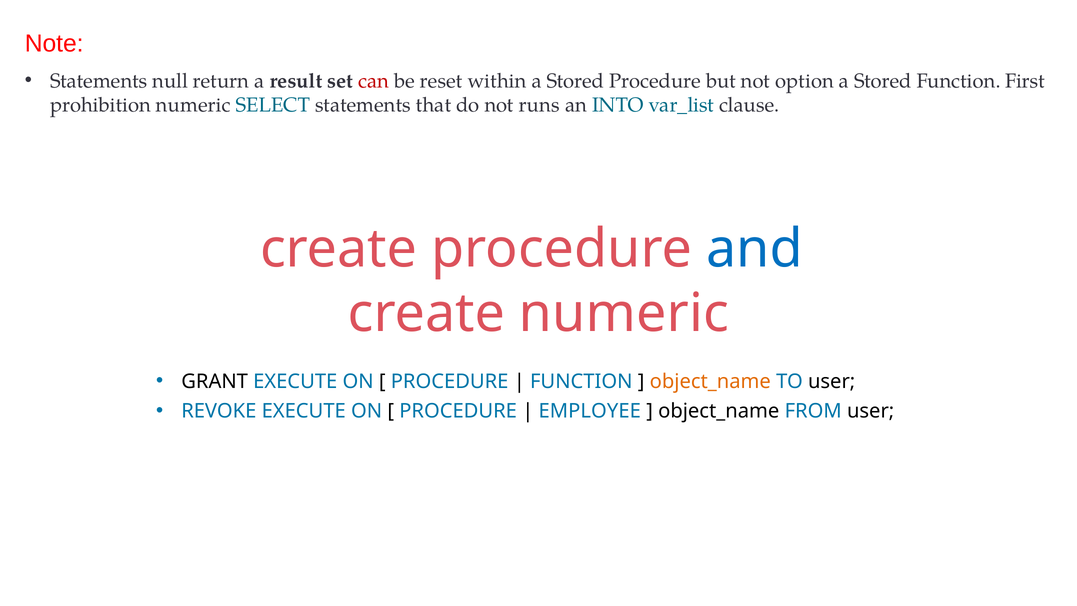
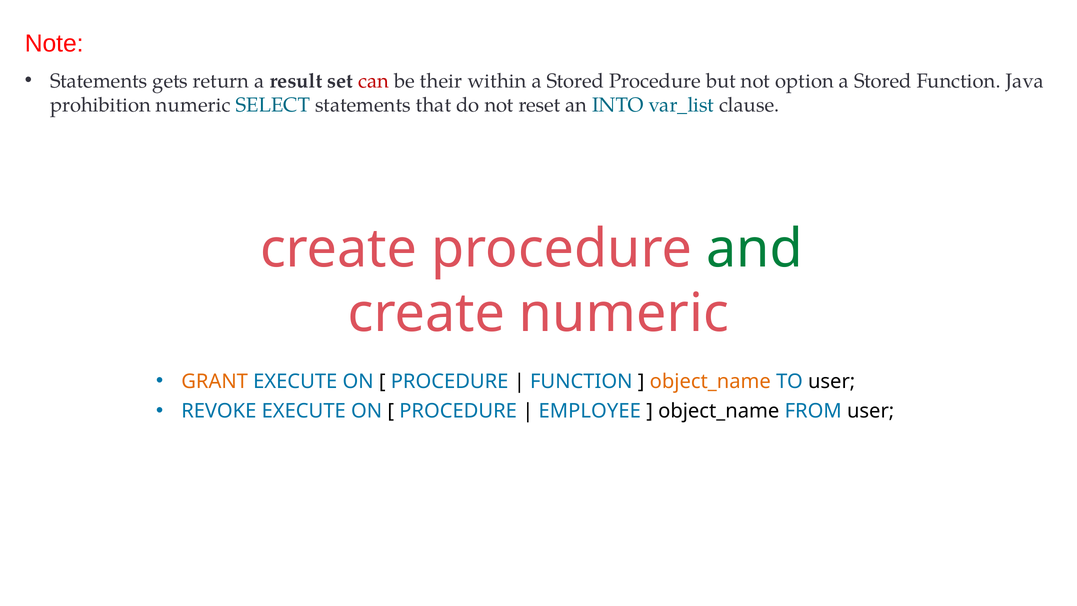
null: null -> gets
reset: reset -> their
First: First -> Java
runs: runs -> reset
and colour: blue -> green
GRANT colour: black -> orange
